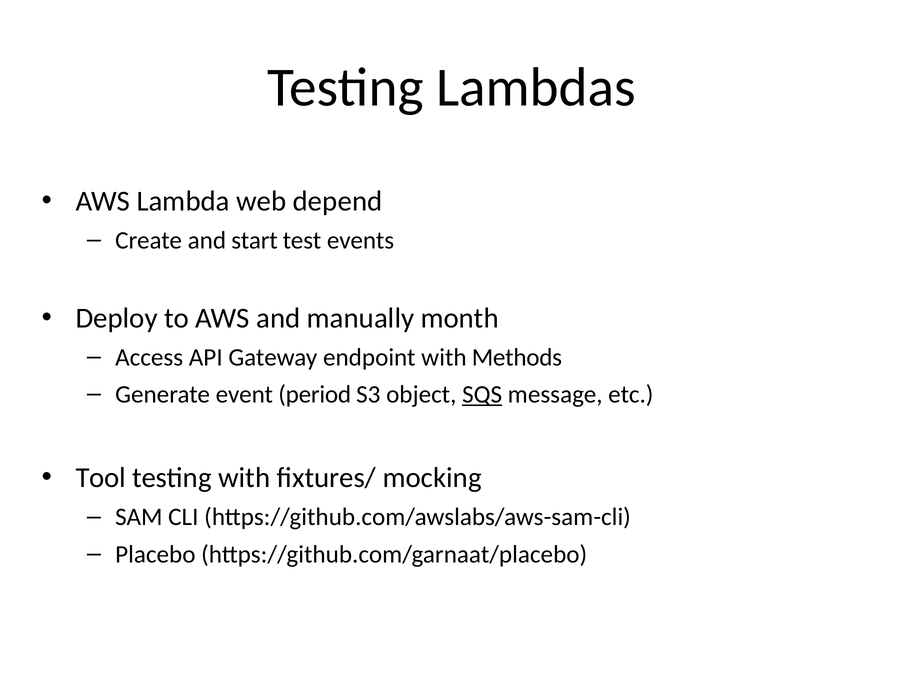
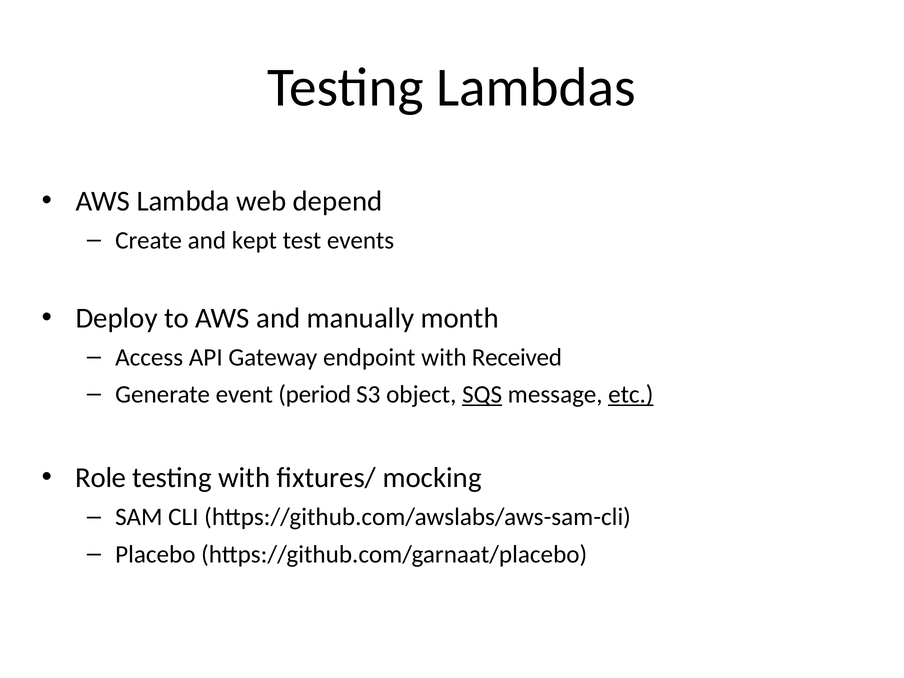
start: start -> kept
Methods: Methods -> Received
etc underline: none -> present
Tool: Tool -> Role
